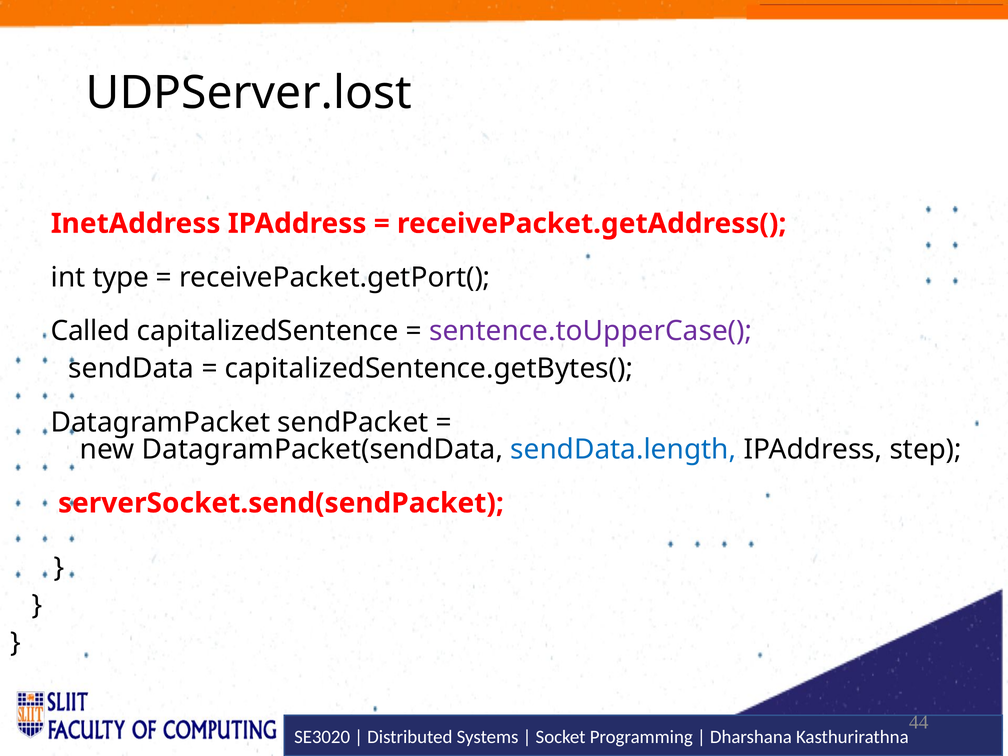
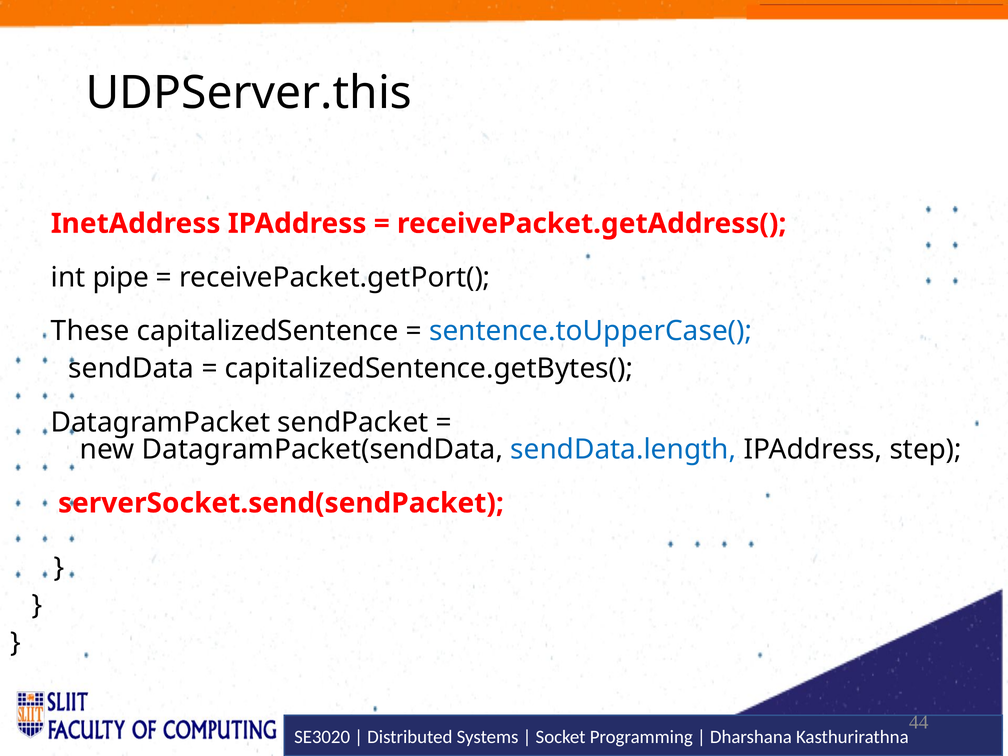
UDPServer.lost: UDPServer.lost -> UDPServer.this
type: type -> pipe
Called: Called -> These
sentence.toUpperCase( colour: purple -> blue
